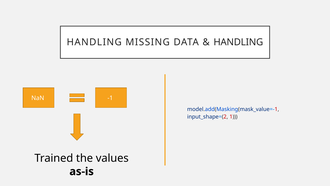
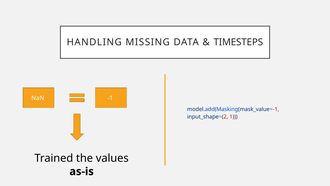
HANDLING at (238, 42): HANDLING -> TIMESTEPS
